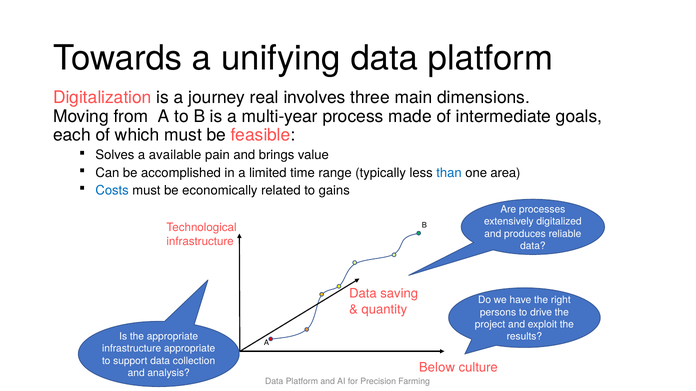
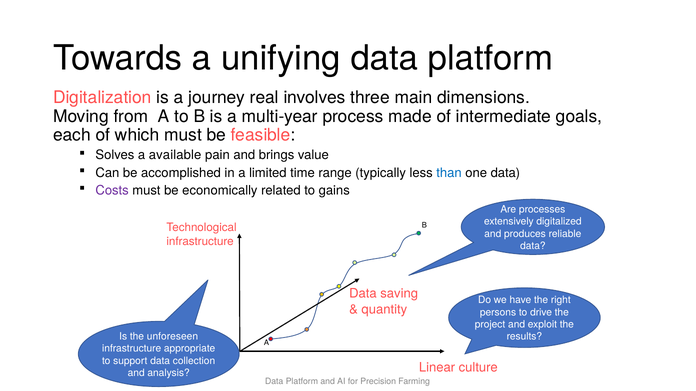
one area: area -> data
Costs colour: blue -> purple
the appropriate: appropriate -> unforeseen
Below: Below -> Linear
